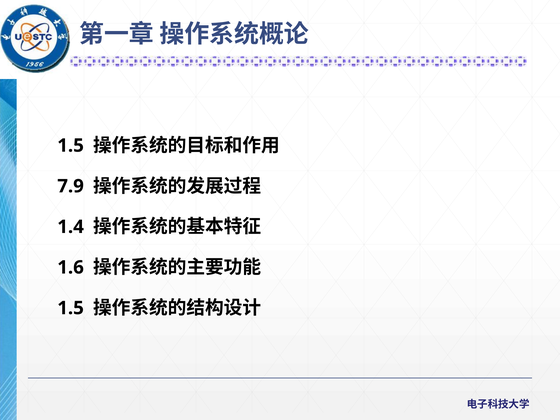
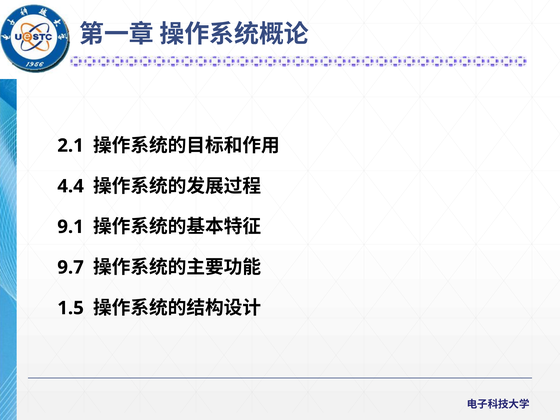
1.5 at (71, 146): 1.5 -> 2.1
7.9: 7.9 -> 4.4
1.4: 1.4 -> 9.1
1.6: 1.6 -> 9.7
